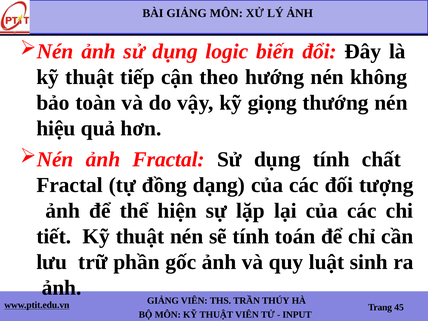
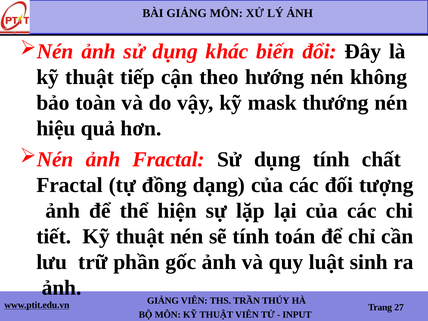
logic: logic -> khác
giọng: giọng -> mask
45: 45 -> 27
